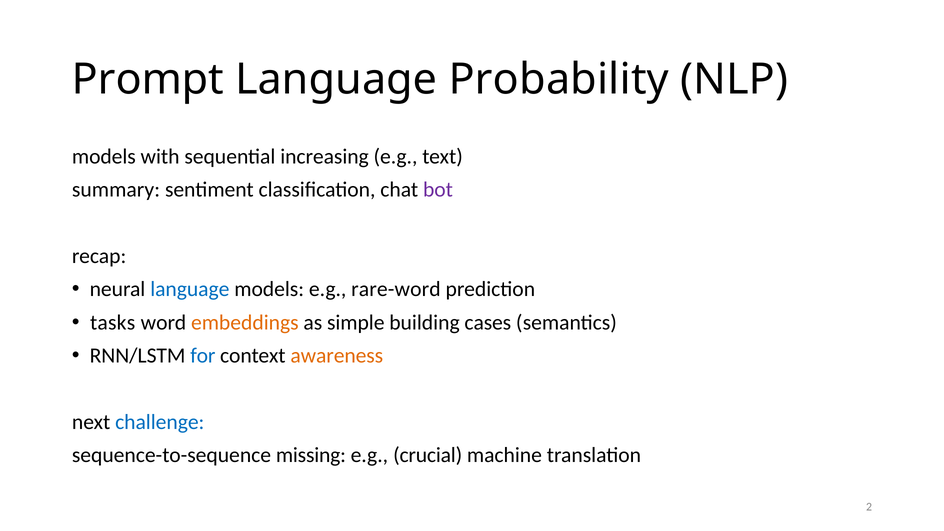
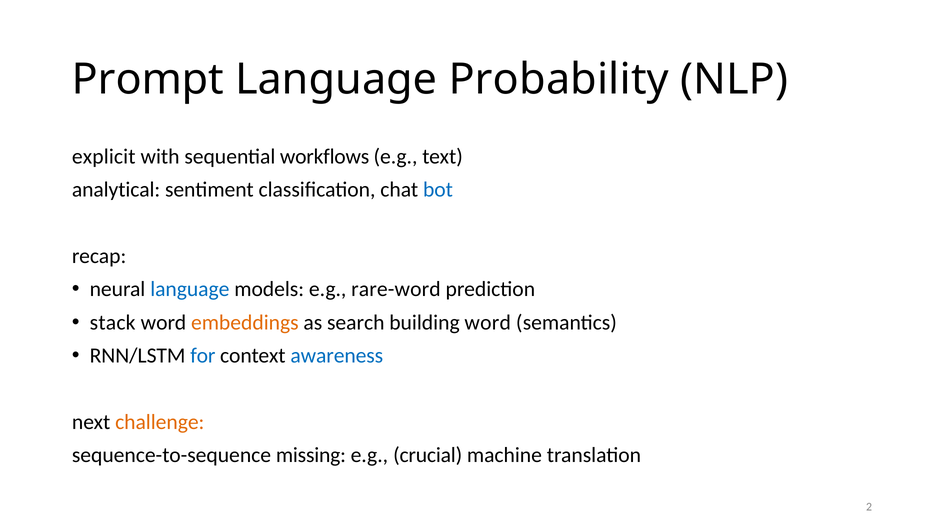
models at (104, 156): models -> explicit
increasing: increasing -> workflows
summary: summary -> analytical
bot colour: purple -> blue
tasks: tasks -> stack
simple: simple -> search
building cases: cases -> word
awareness colour: orange -> blue
challenge colour: blue -> orange
